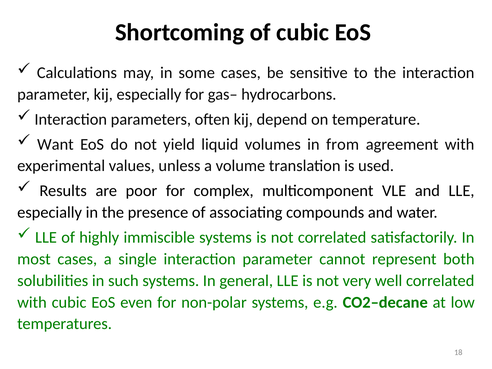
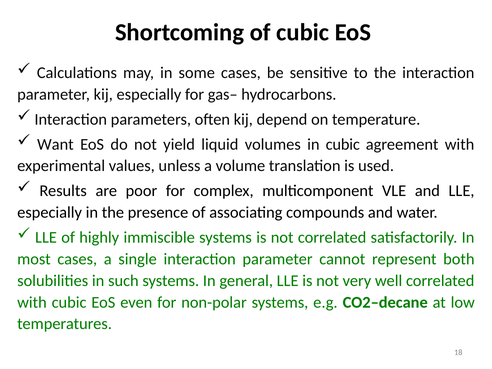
in from: from -> cubic
